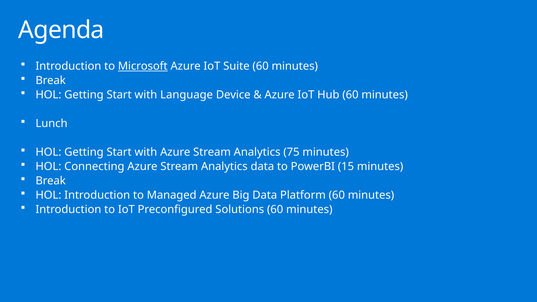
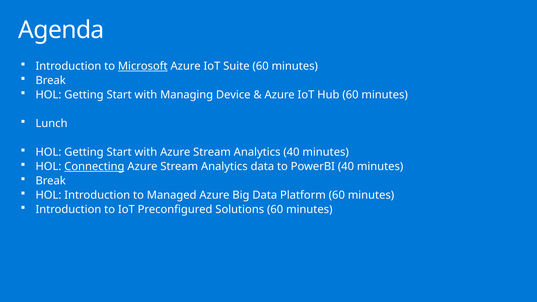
Language: Language -> Managing
Analytics 75: 75 -> 40
Connecting underline: none -> present
PowerBI 15: 15 -> 40
